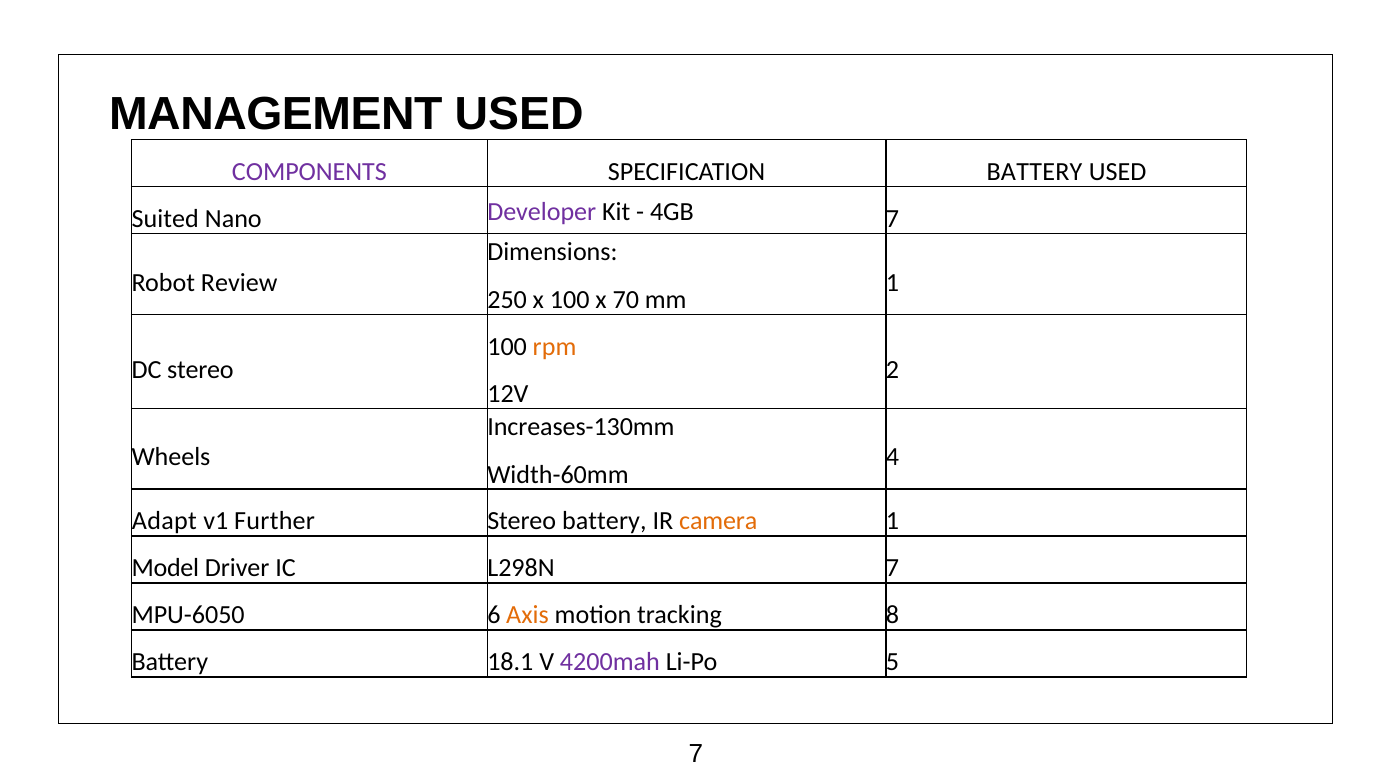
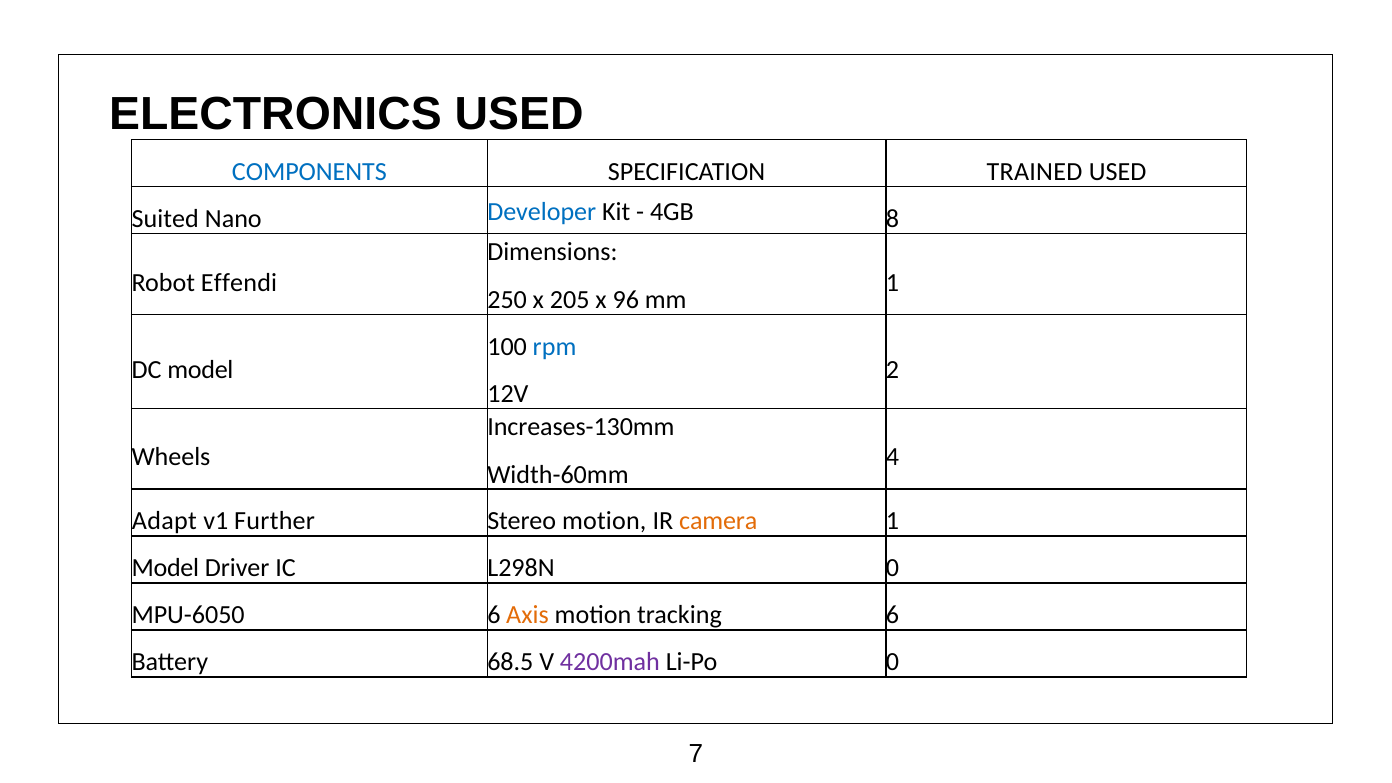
MANAGEMENT: MANAGEMENT -> ELECTRONICS
COMPONENTS colour: purple -> blue
SPECIFICATION BATTERY: BATTERY -> TRAINED
Developer colour: purple -> blue
4GB 7: 7 -> 8
Review: Review -> Effendi
x 100: 100 -> 205
70: 70 -> 96
rpm colour: orange -> blue
DC stereo: stereo -> model
Stereo battery: battery -> motion
L298N 7: 7 -> 0
tracking 8: 8 -> 6
18.1: 18.1 -> 68.5
Li-Po 5: 5 -> 0
